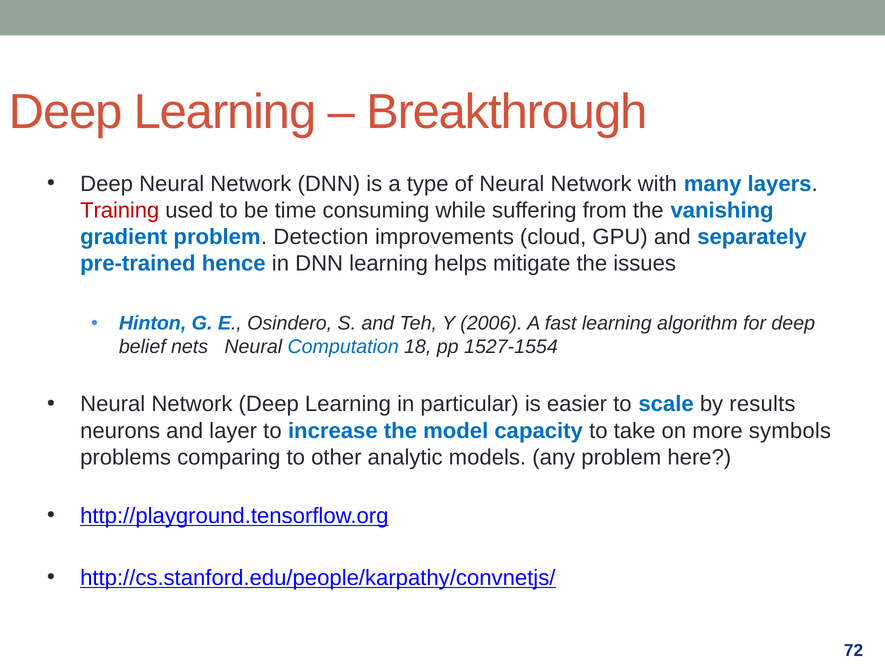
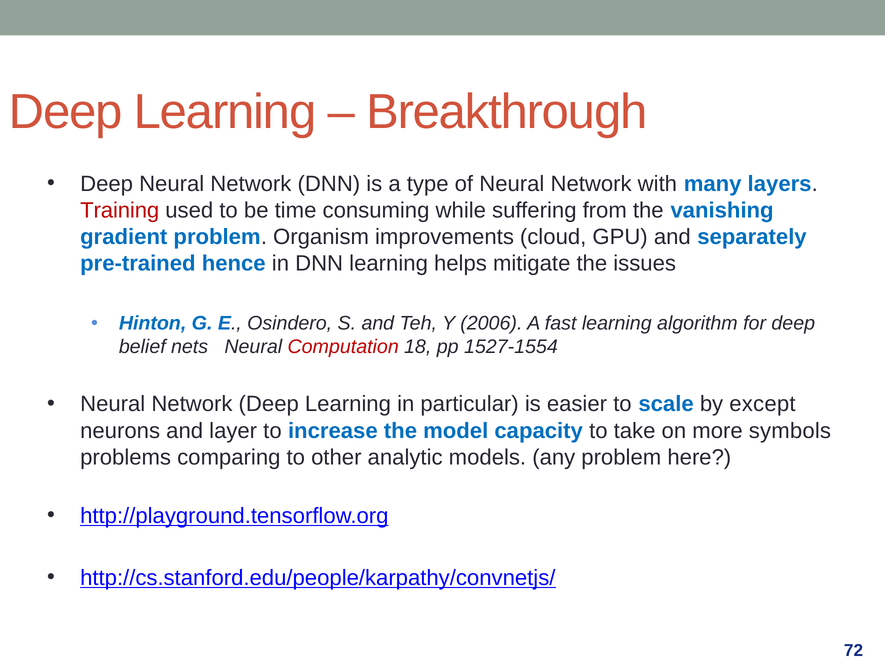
Detection: Detection -> Organism
Computation colour: blue -> red
results: results -> except
